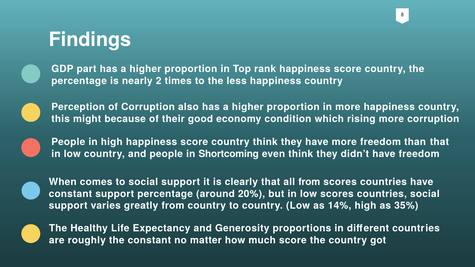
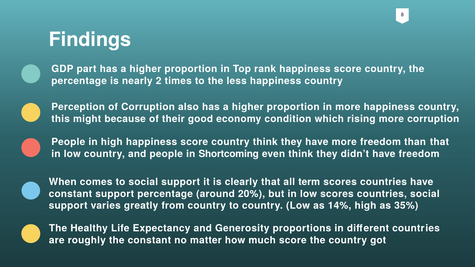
all from: from -> term
